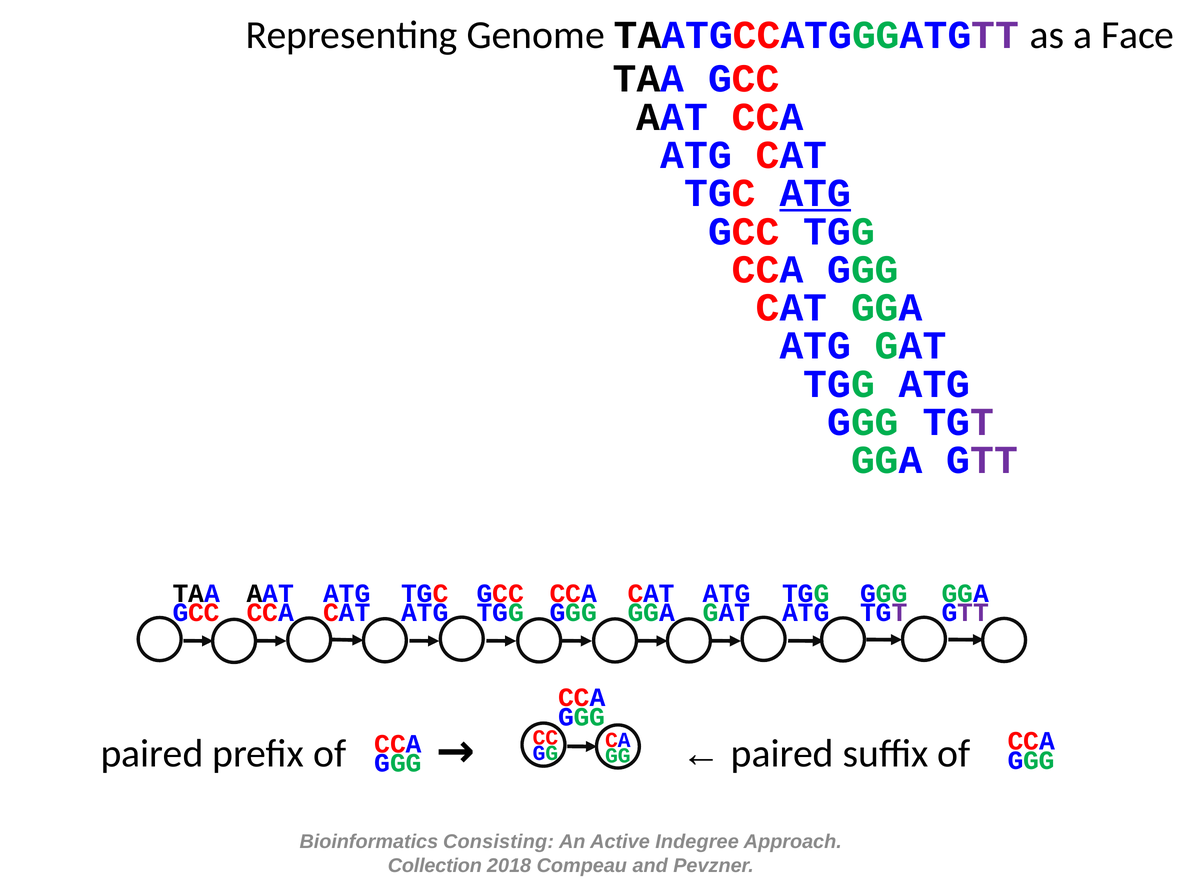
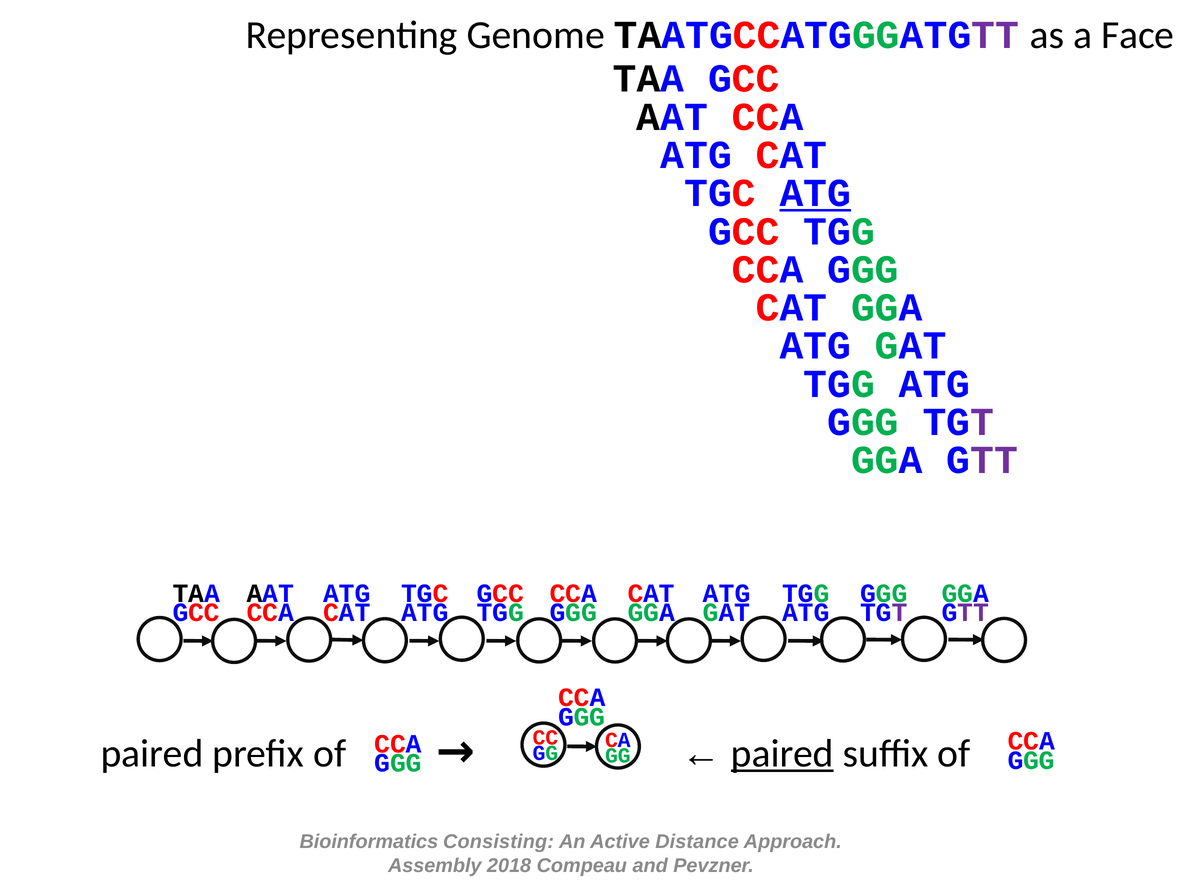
paired at (782, 754) underline: none -> present
Indegree: Indegree -> Distance
Collection: Collection -> Assembly
